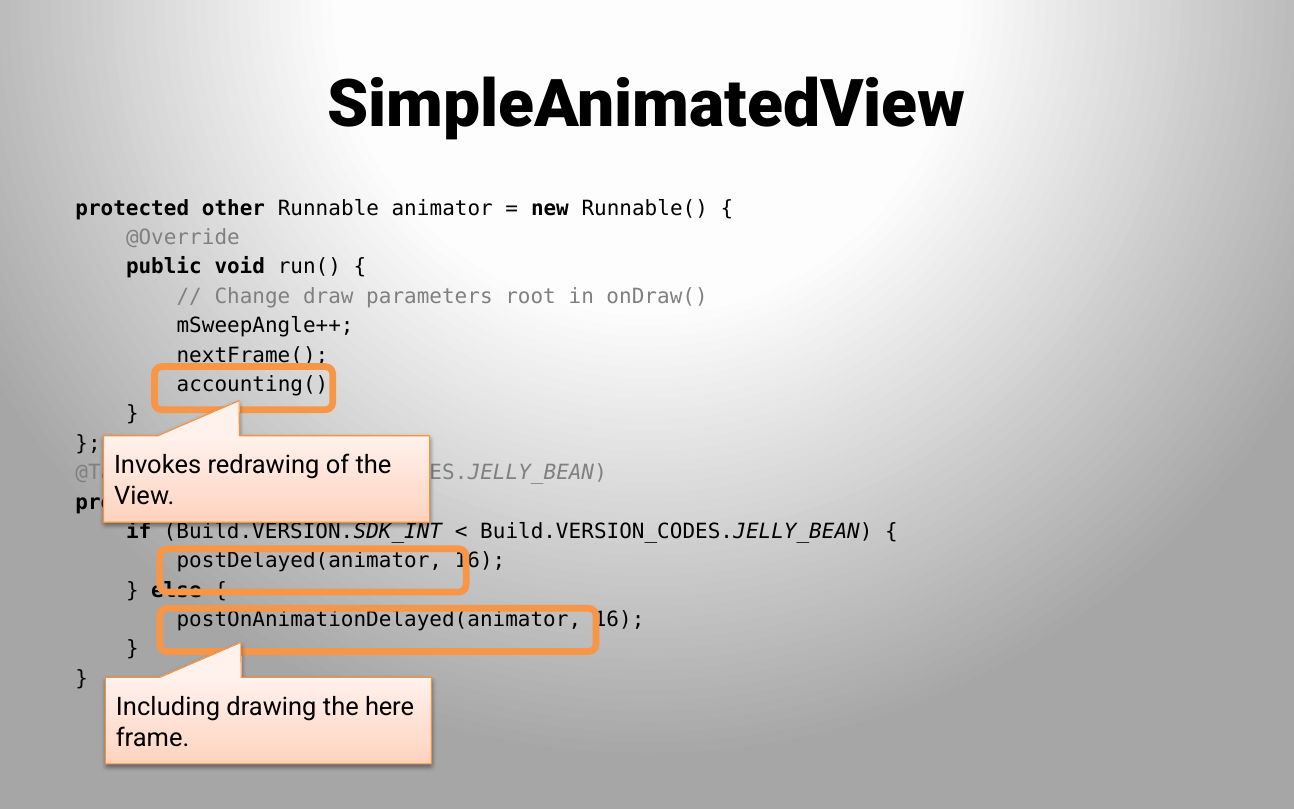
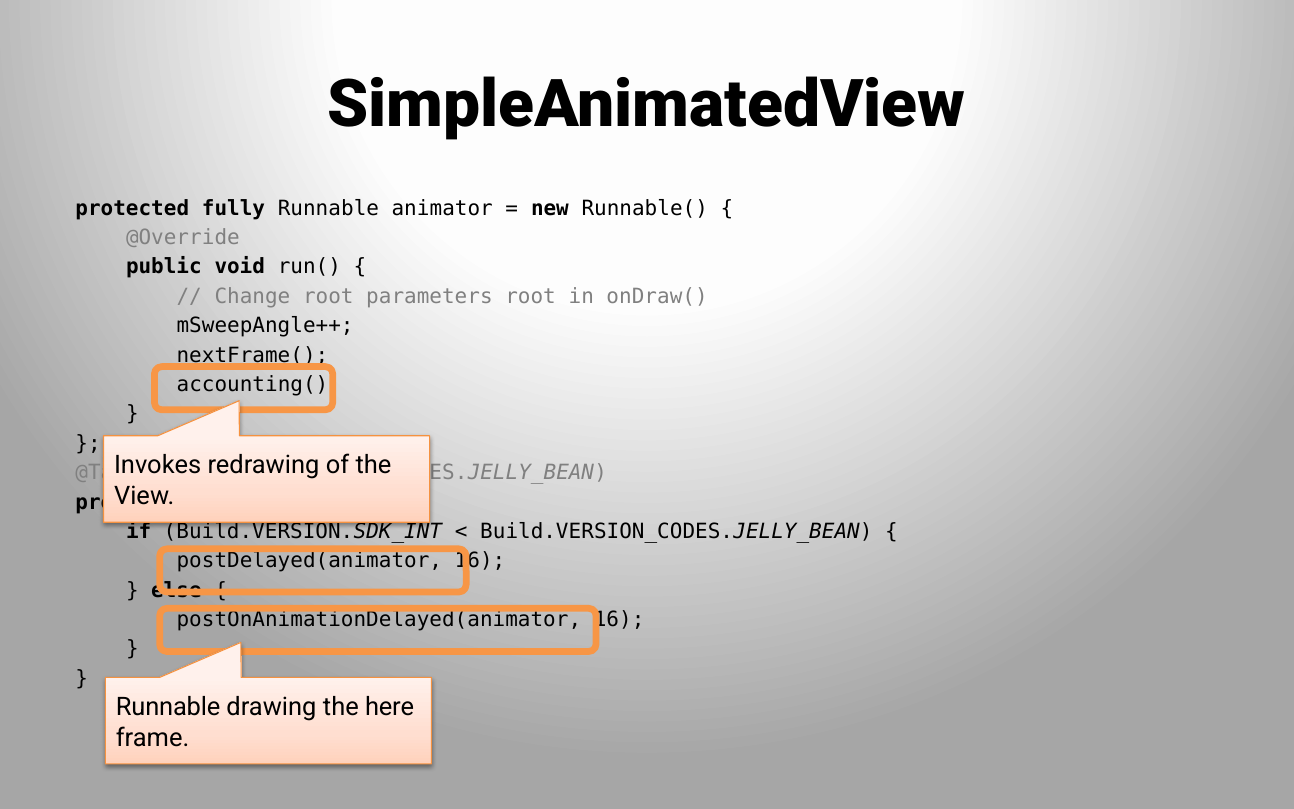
other: other -> fully
Change draw: draw -> root
Including at (168, 707): Including -> Runnable
